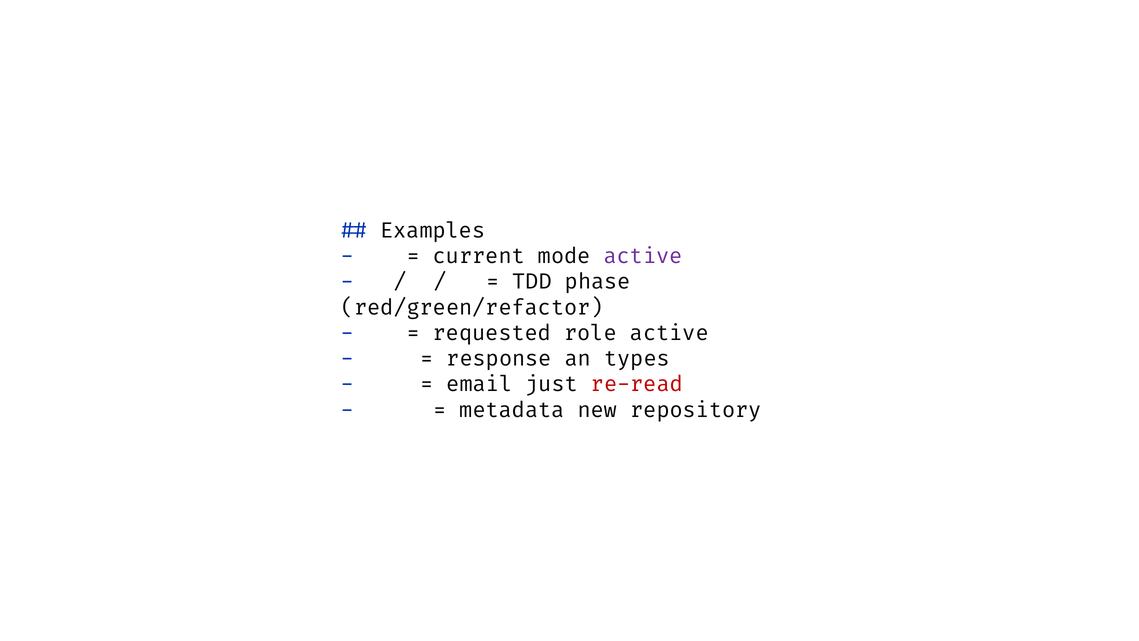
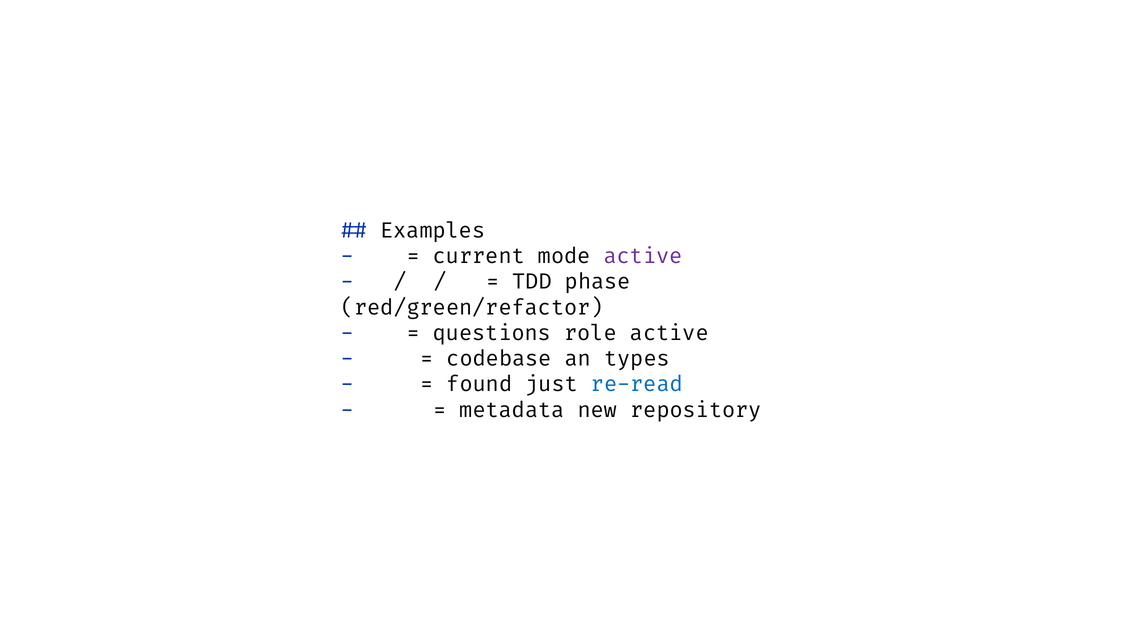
requested: requested -> questions
response: response -> codebase
email: email -> found
re-read colour: red -> blue
